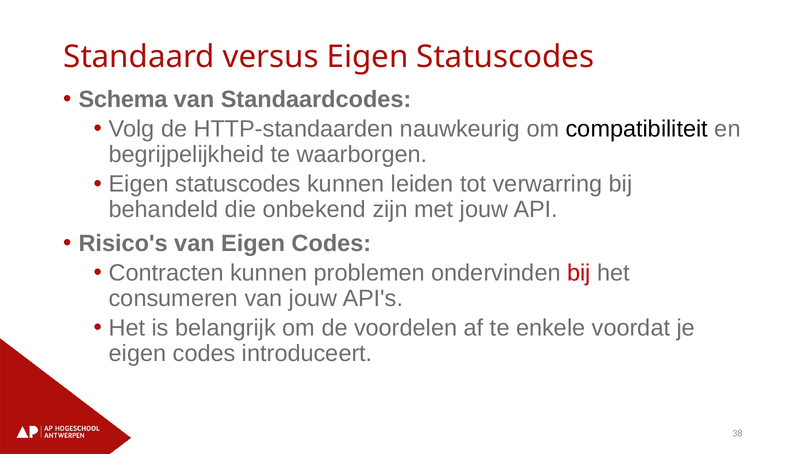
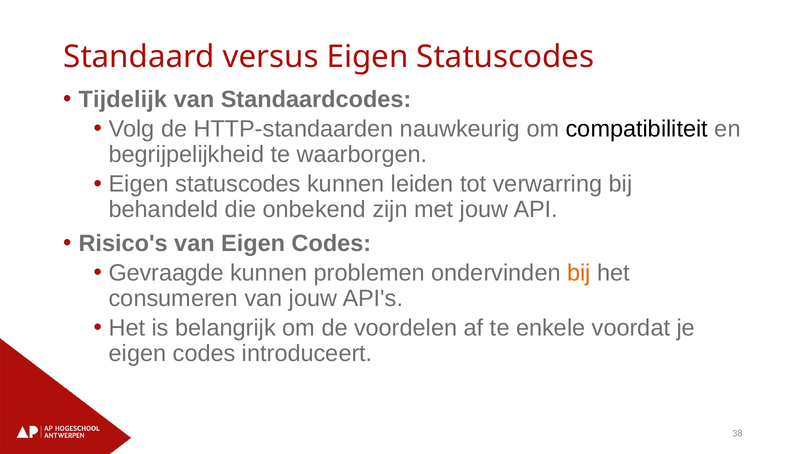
Schema: Schema -> Tijdelijk
Contracten: Contracten -> Gevraagde
bij at (579, 273) colour: red -> orange
